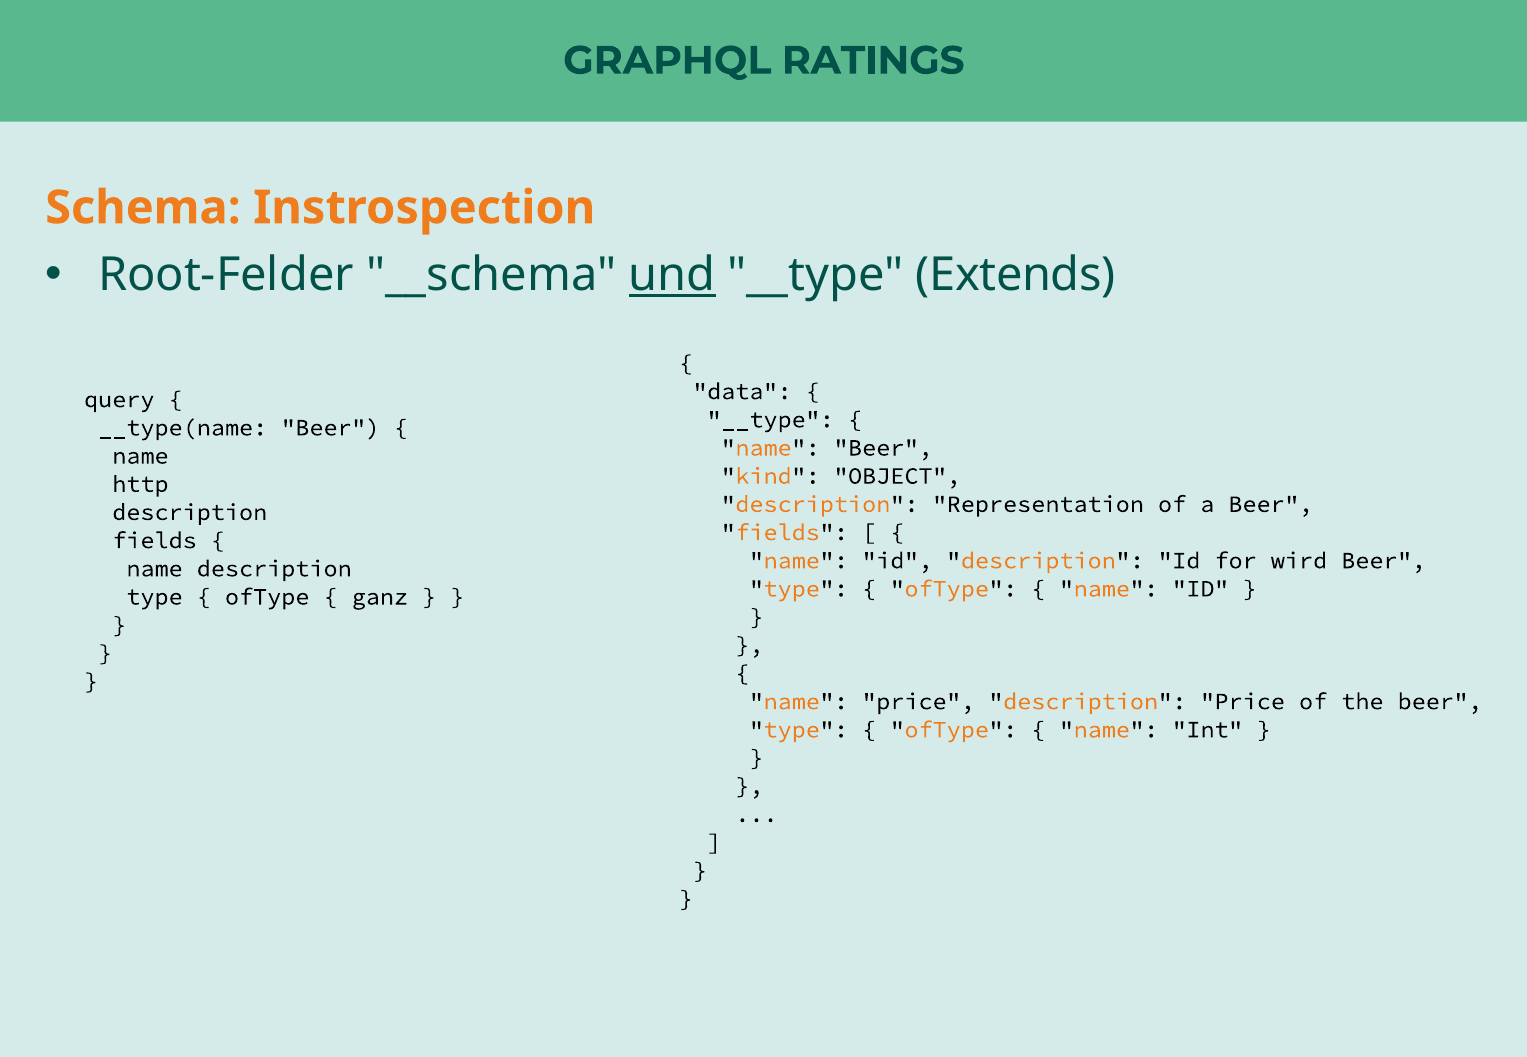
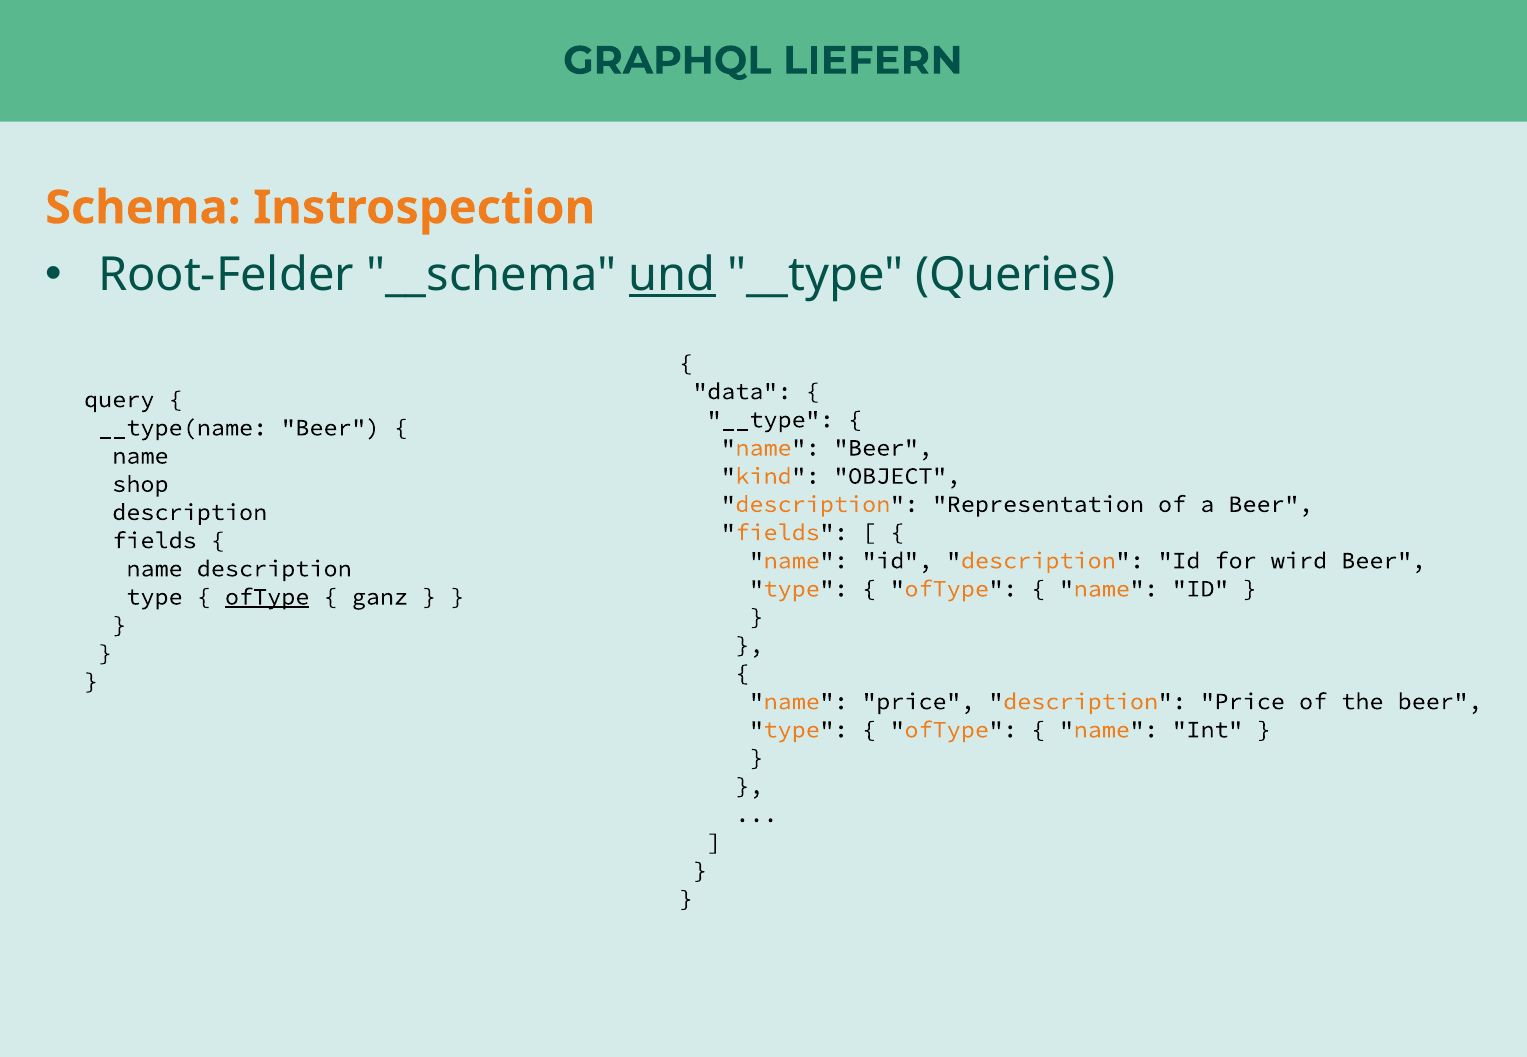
RATINGS: RATINGS -> LIEFERN
Extends: Extends -> Queries
http: http -> shop
ofType at (267, 597) underline: none -> present
